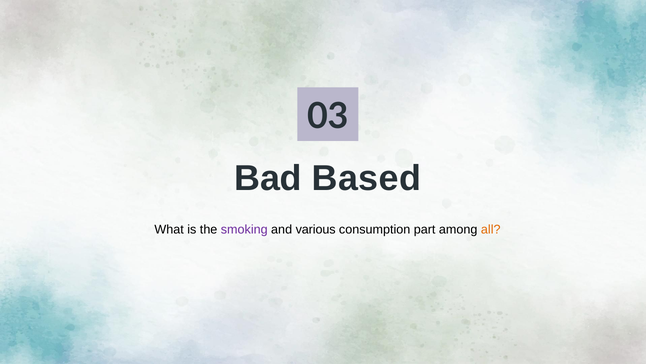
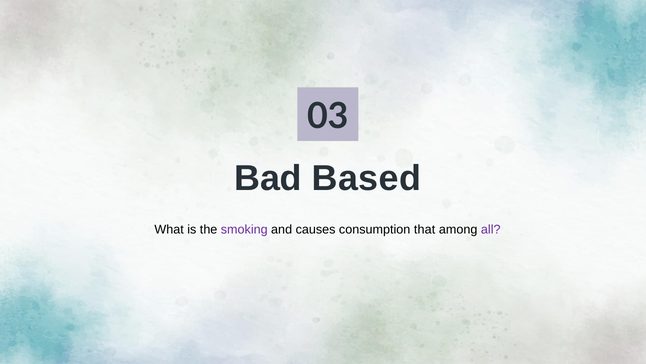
various: various -> causes
part: part -> that
all colour: orange -> purple
